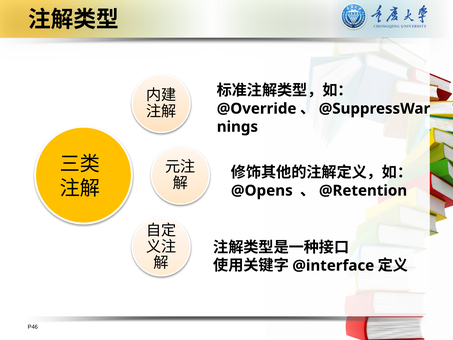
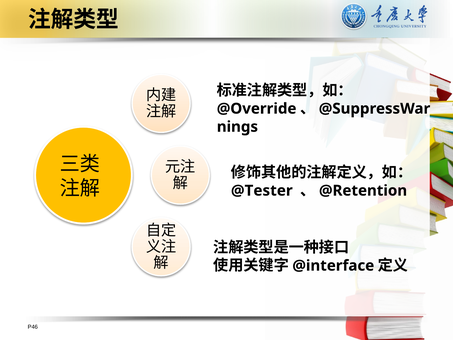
@Opens: @Opens -> @Tester
